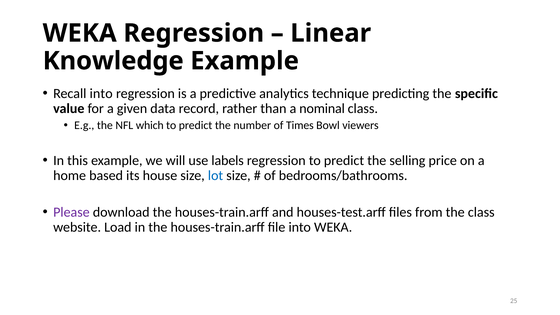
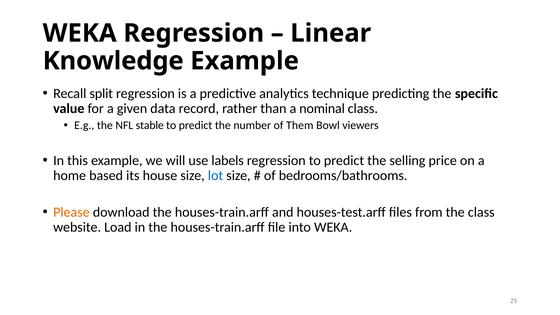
Recall into: into -> split
which: which -> stable
Times: Times -> Them
Please colour: purple -> orange
